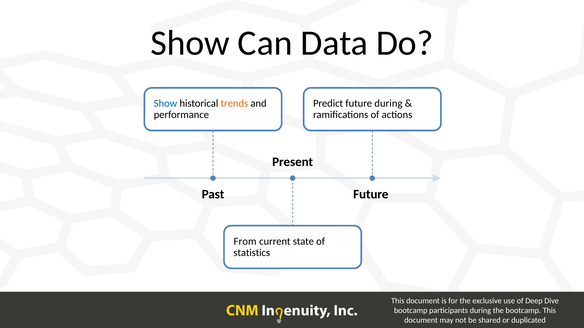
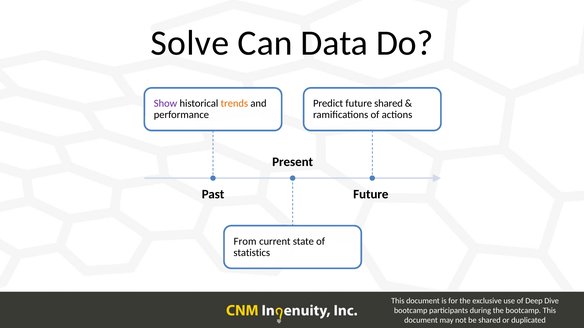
Show at (190, 43): Show -> Solve
Show at (165, 104) colour: blue -> purple
future during: during -> shared
